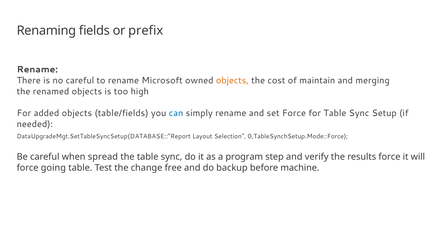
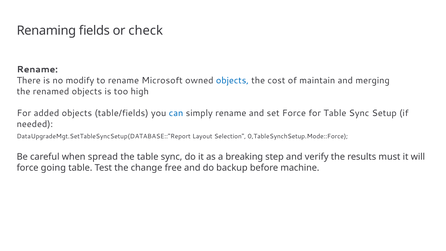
prefix: prefix -> check
no careful: careful -> modify
objects at (232, 80) colour: orange -> blue
program: program -> breaking
results force: force -> must
